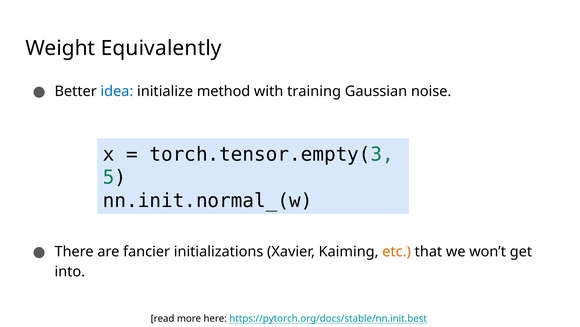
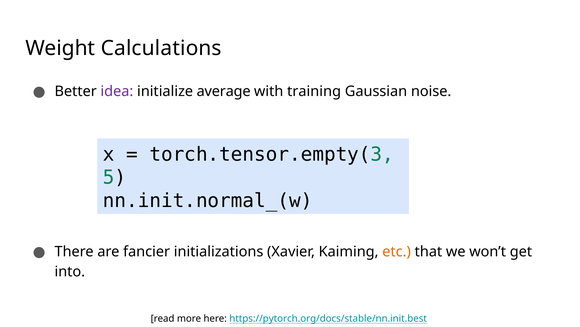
Equivalently: Equivalently -> Calculations
idea colour: blue -> purple
method: method -> average
